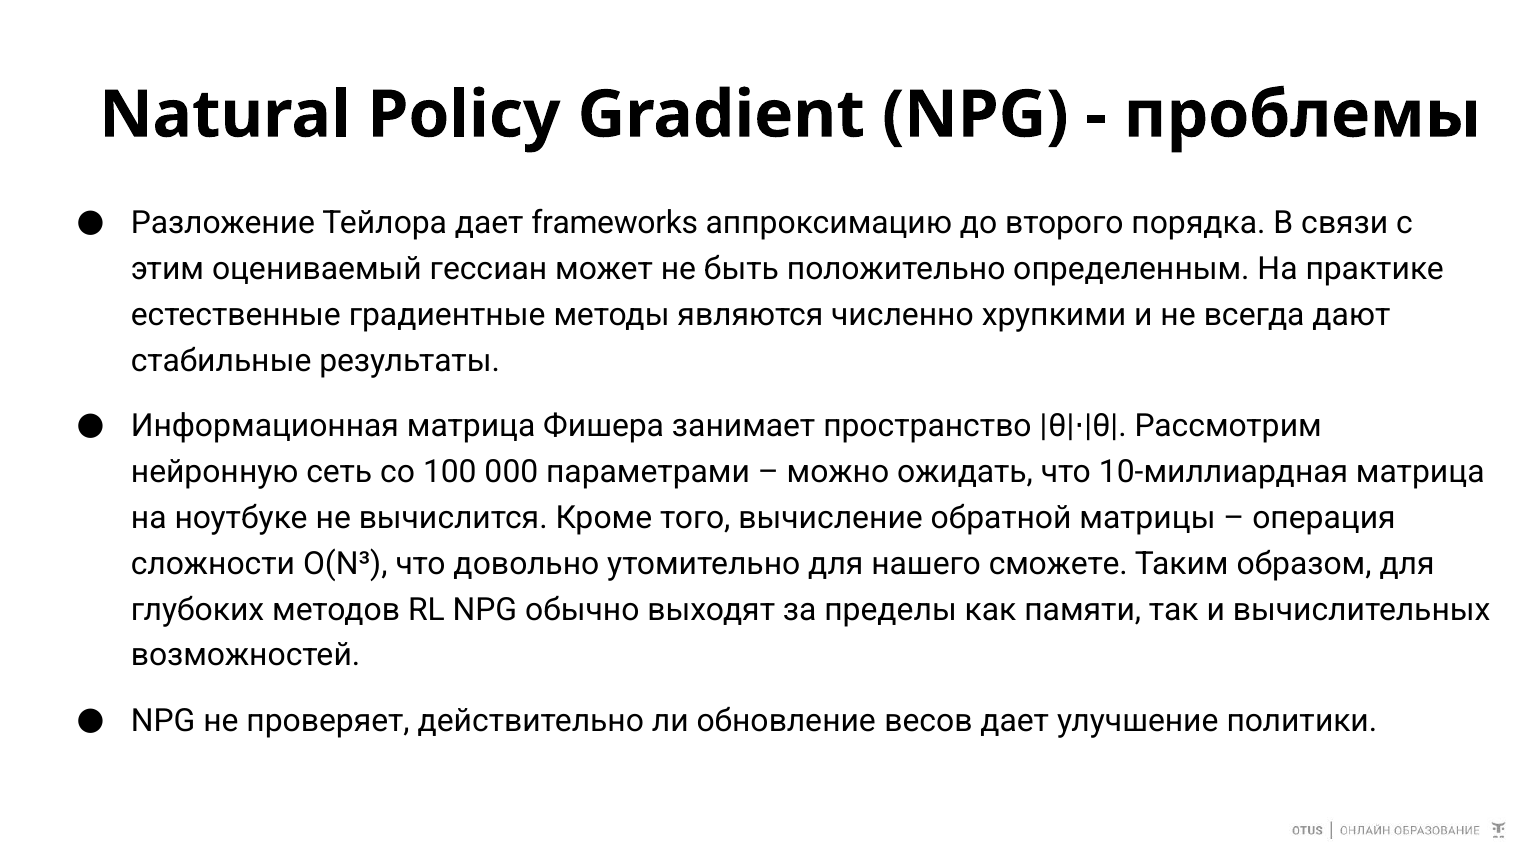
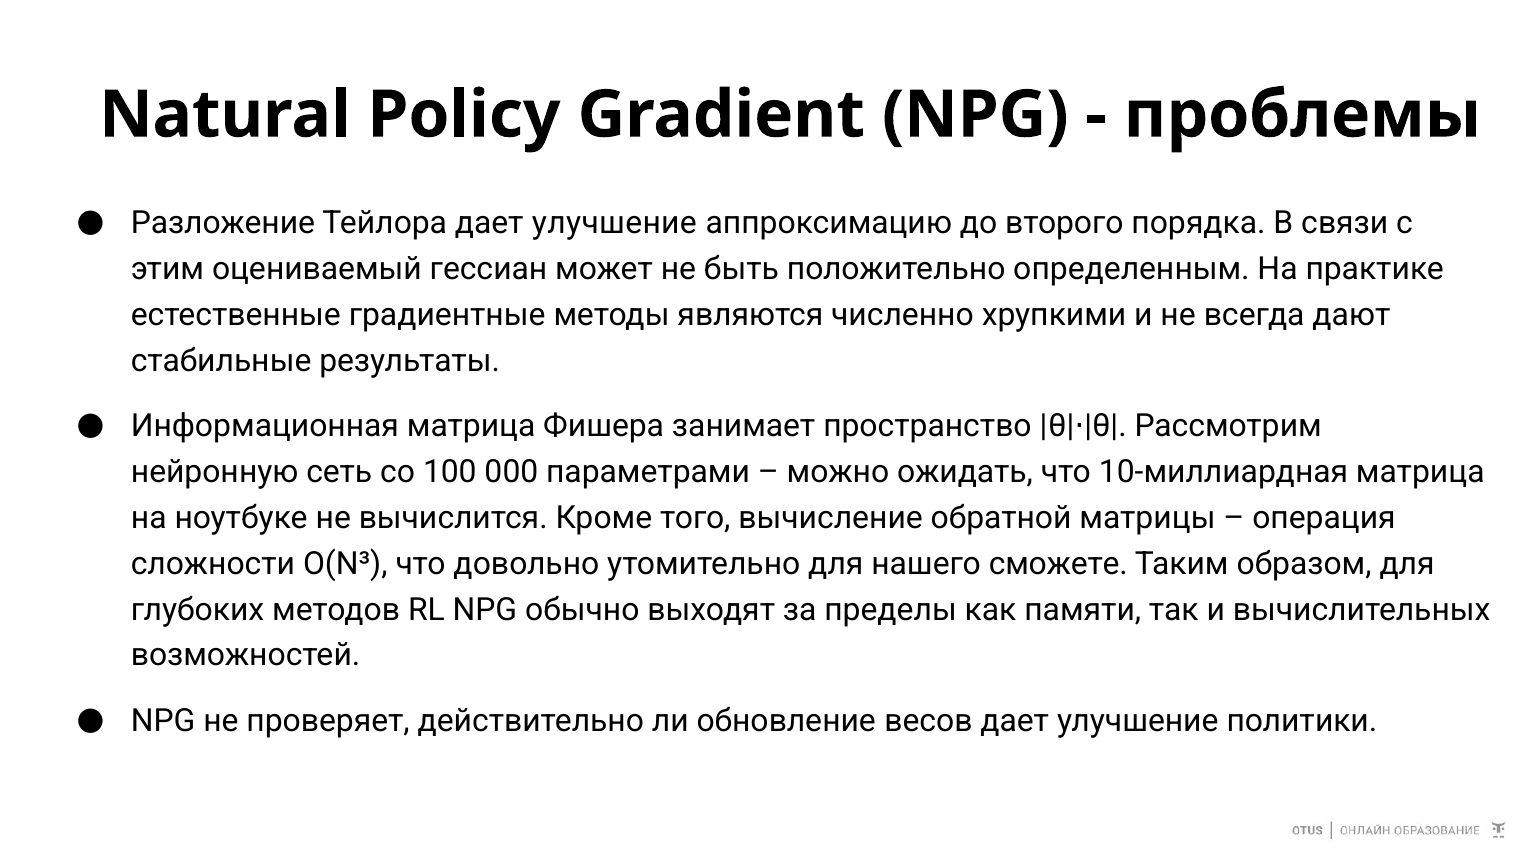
Тейлора дает frameworks: frameworks -> улучшение
